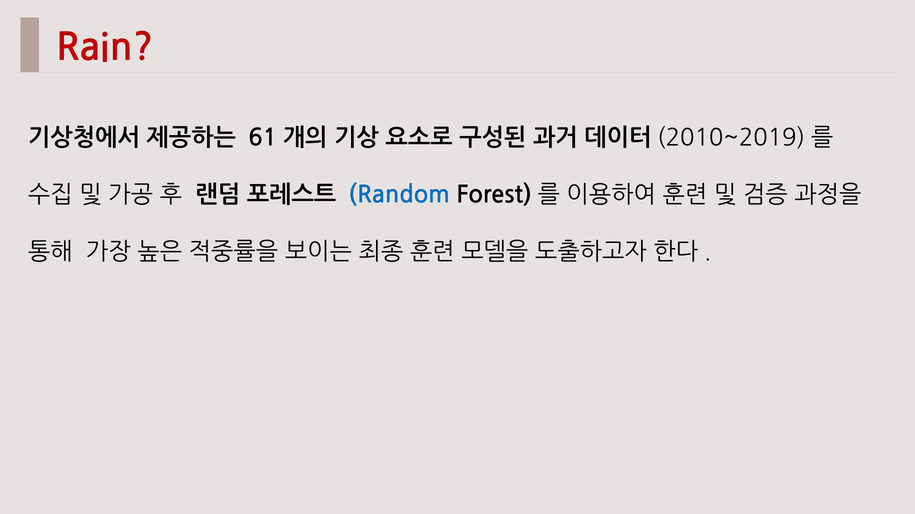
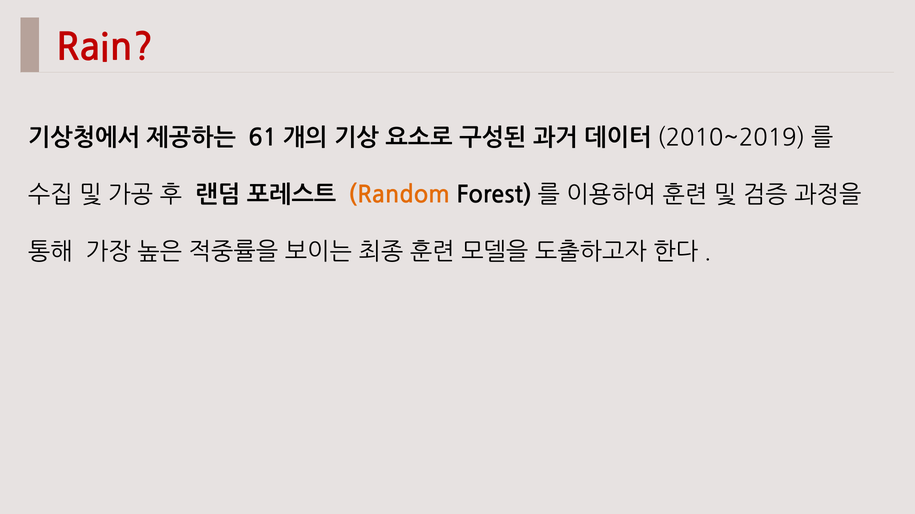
Random colour: blue -> orange
